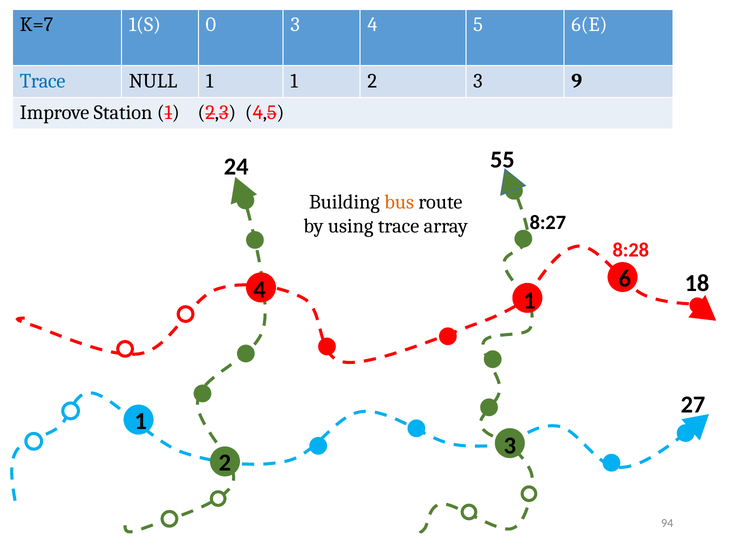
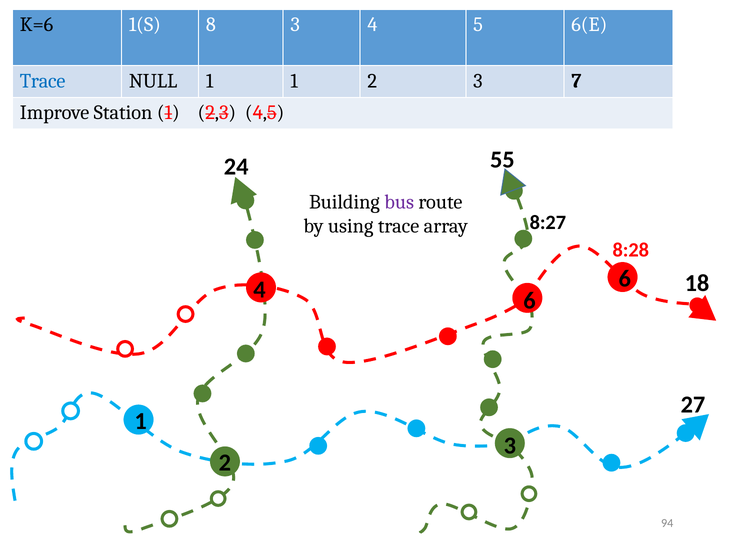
K=7: K=7 -> K=6
0: 0 -> 8
9: 9 -> 7
bus colour: orange -> purple
4 1: 1 -> 6
